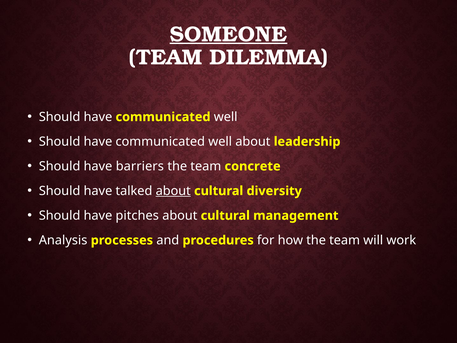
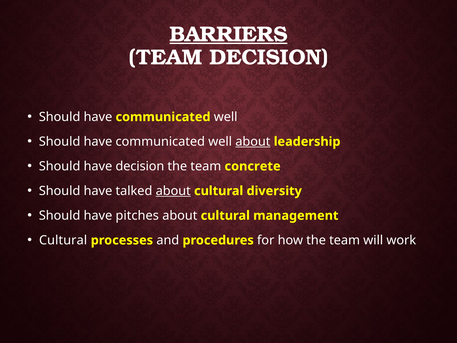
SOMEONE: SOMEONE -> BARRIERS
TEAM DILEMMA: DILEMMA -> DECISION
about at (253, 142) underline: none -> present
have barriers: barriers -> decision
Analysis at (63, 240): Analysis -> Cultural
